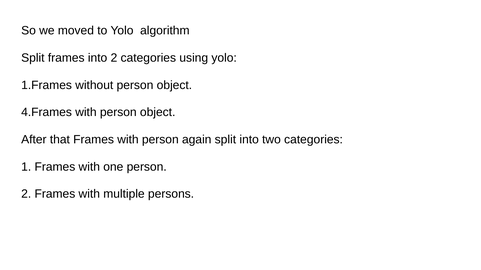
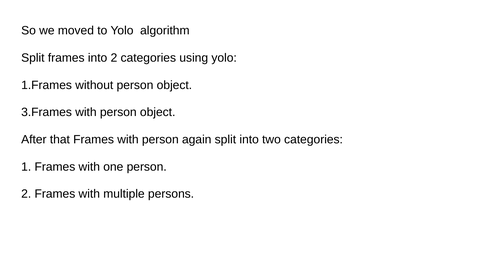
4.Frames: 4.Frames -> 3.Frames
